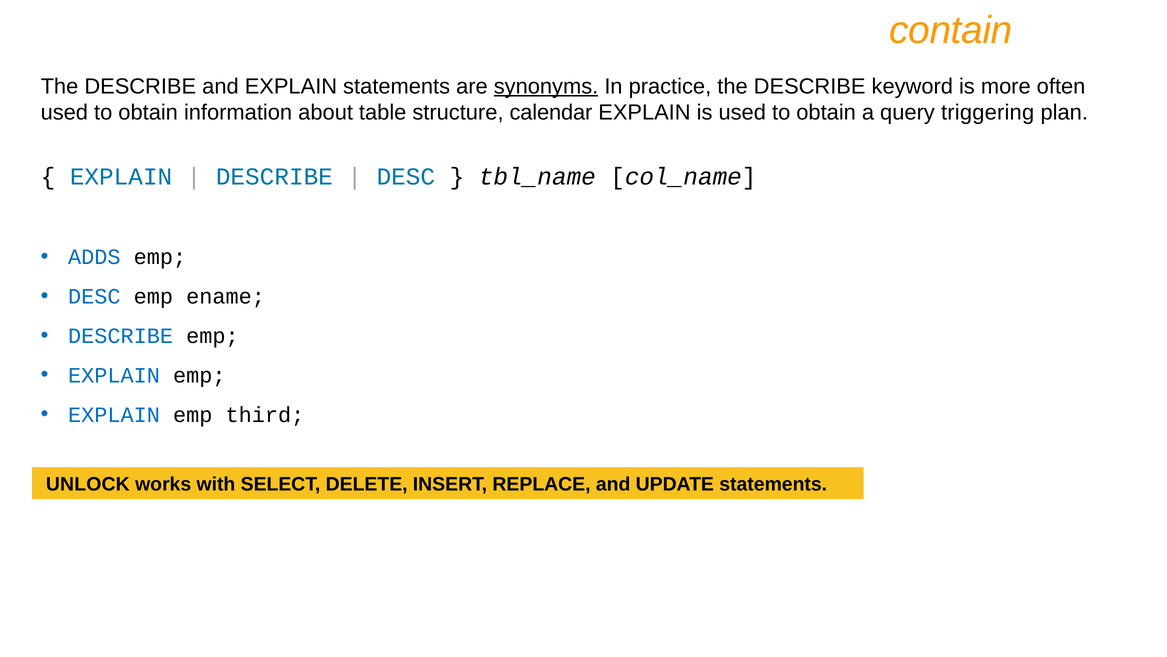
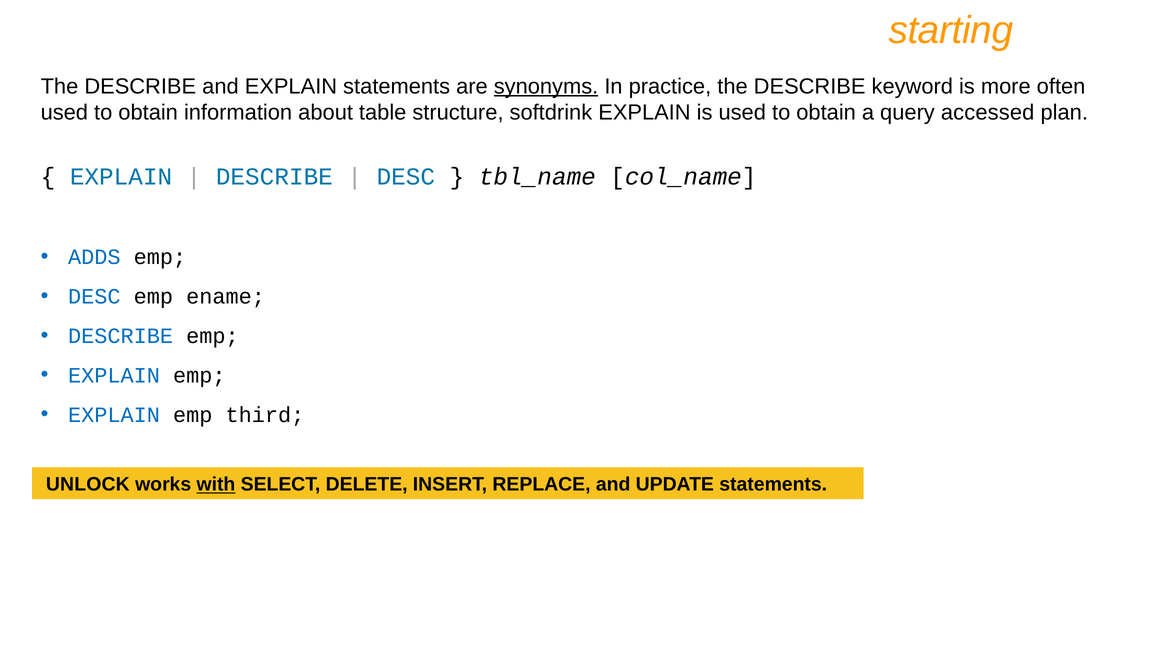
contain: contain -> starting
calendar: calendar -> softdrink
triggering: triggering -> accessed
with underline: none -> present
